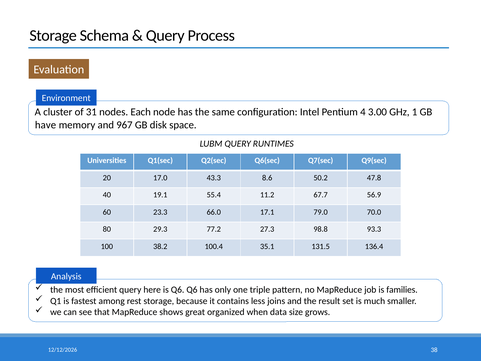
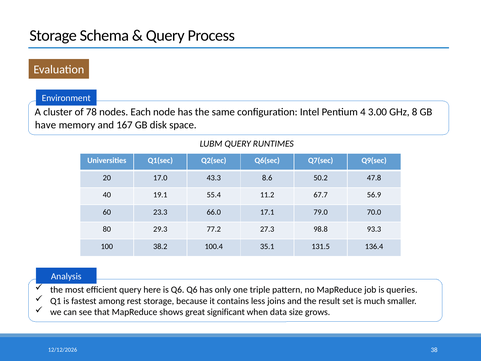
31: 31 -> 78
1: 1 -> 8
967: 967 -> 167
families: families -> queries
organized: organized -> significant
